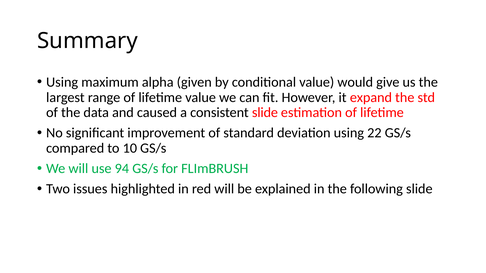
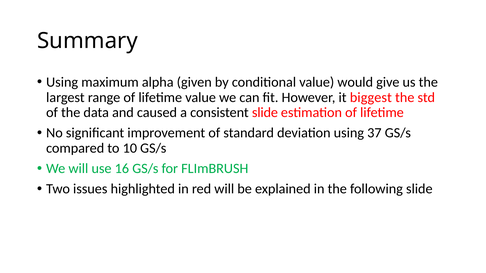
expand: expand -> biggest
22: 22 -> 37
94: 94 -> 16
